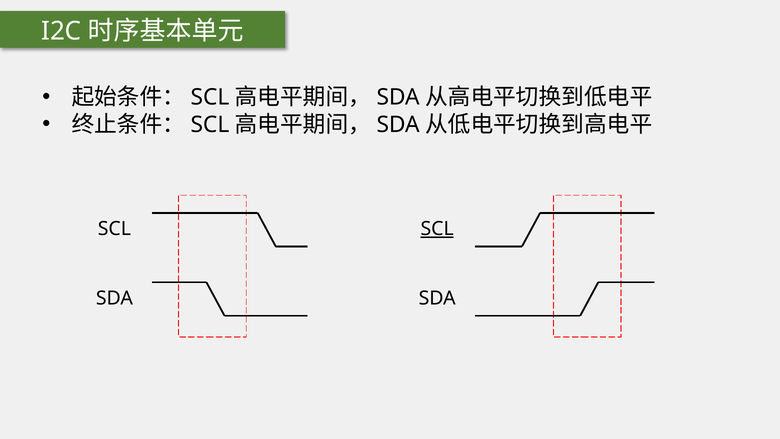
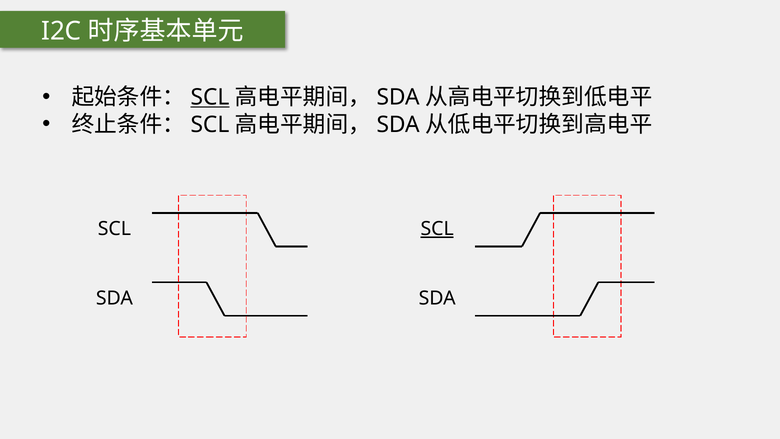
SCL at (210, 97) underline: none -> present
